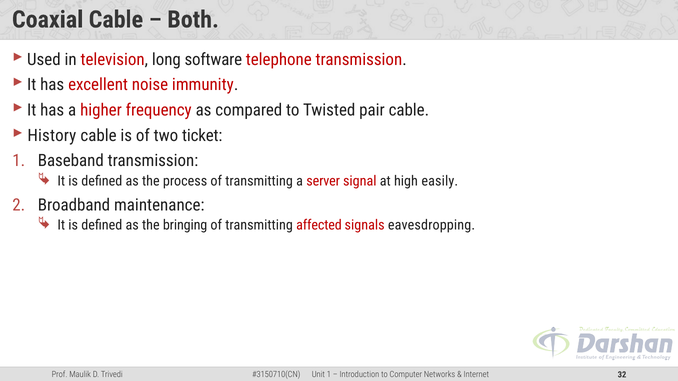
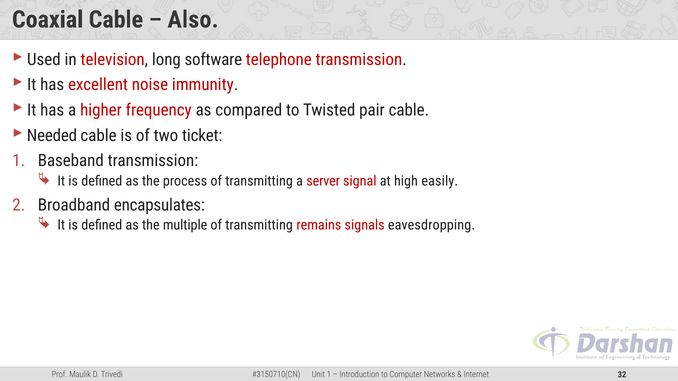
Both: Both -> Also
History: History -> Needed
maintenance: maintenance -> encapsulates
bringing: bringing -> multiple
affected: affected -> remains
